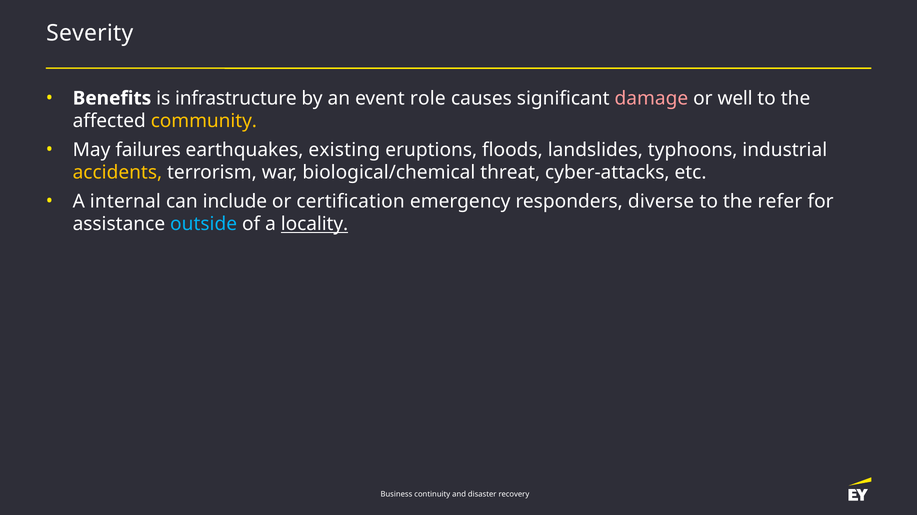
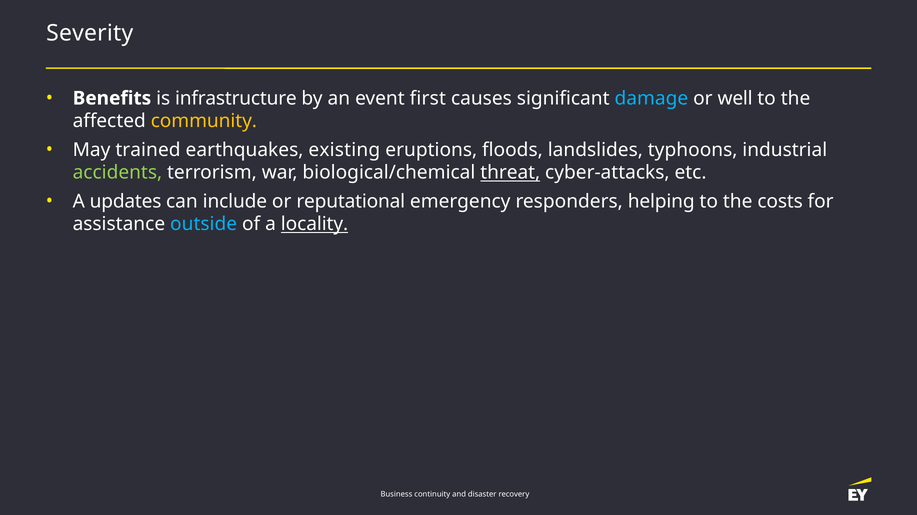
role: role -> first
damage colour: pink -> light blue
failures: failures -> trained
accidents colour: yellow -> light green
threat underline: none -> present
internal: internal -> updates
certification: certification -> reputational
diverse: diverse -> helping
refer: refer -> costs
